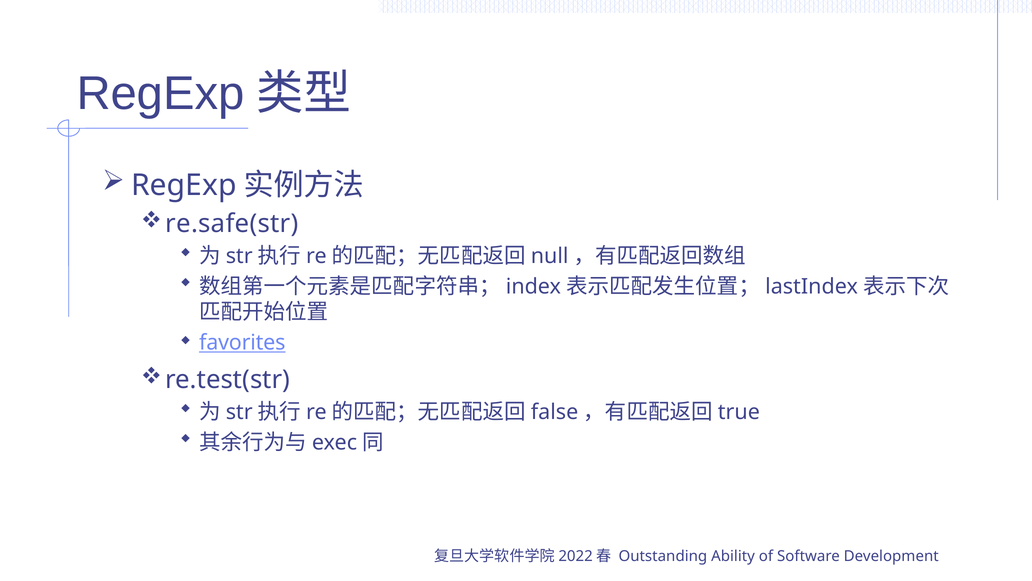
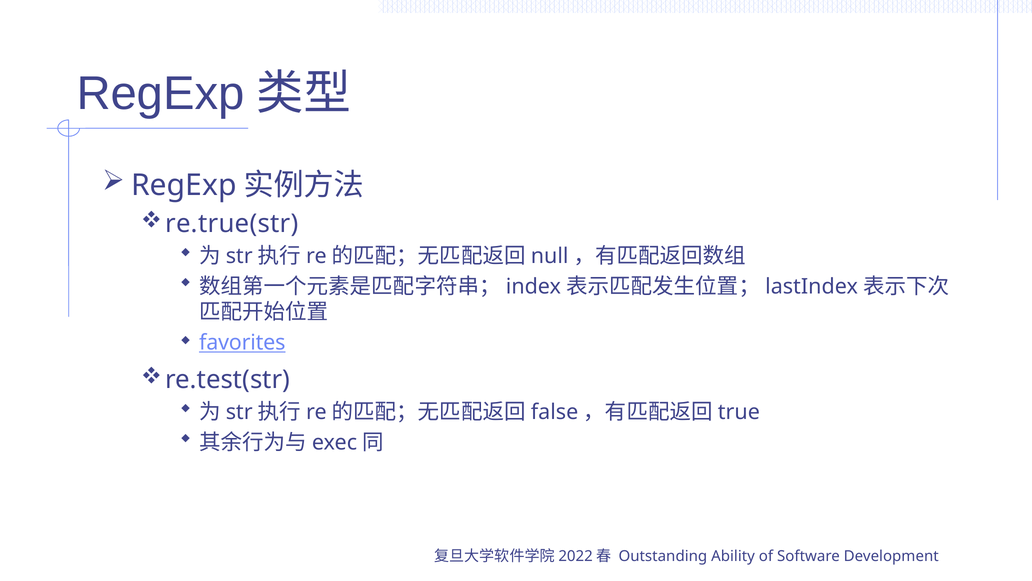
re.safe(str: re.safe(str -> re.true(str
